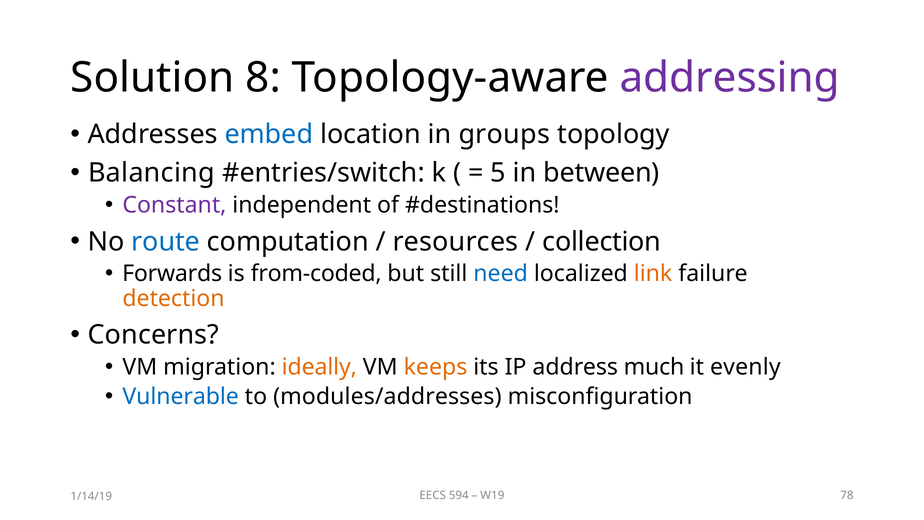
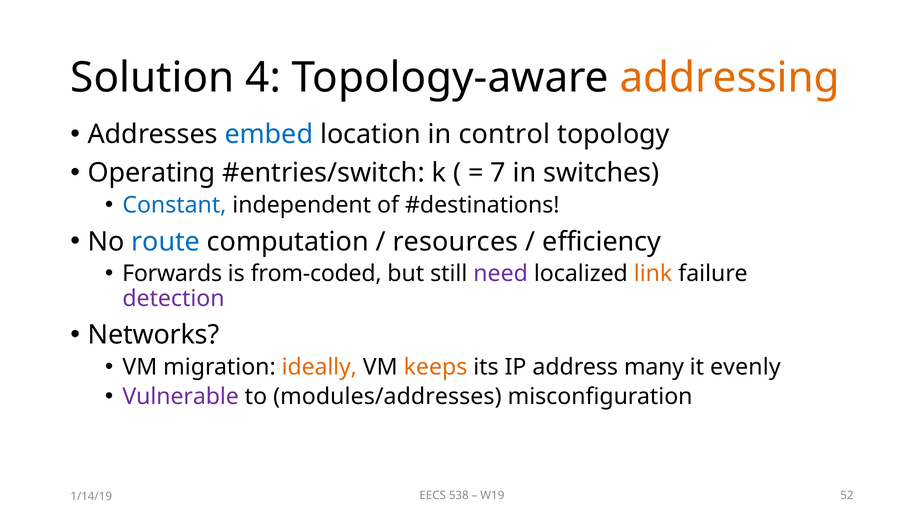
8: 8 -> 4
addressing colour: purple -> orange
groups: groups -> control
Balancing: Balancing -> Operating
5: 5 -> 7
between: between -> switches
Constant colour: purple -> blue
collection: collection -> efficiency
need colour: blue -> purple
detection colour: orange -> purple
Concerns: Concerns -> Networks
much: much -> many
Vulnerable colour: blue -> purple
594: 594 -> 538
78: 78 -> 52
